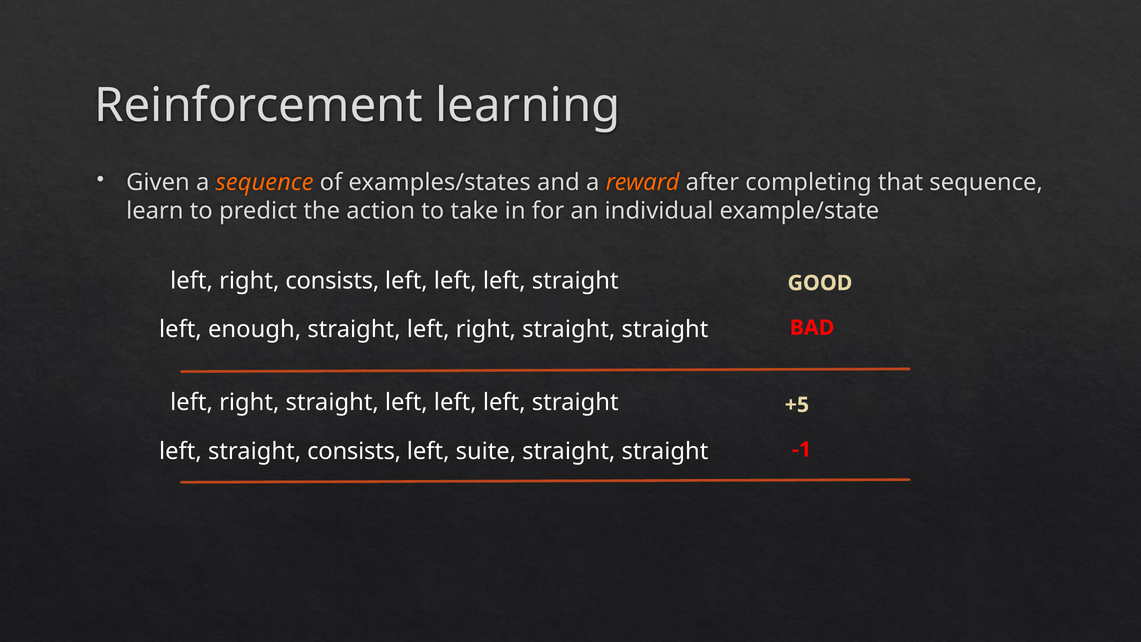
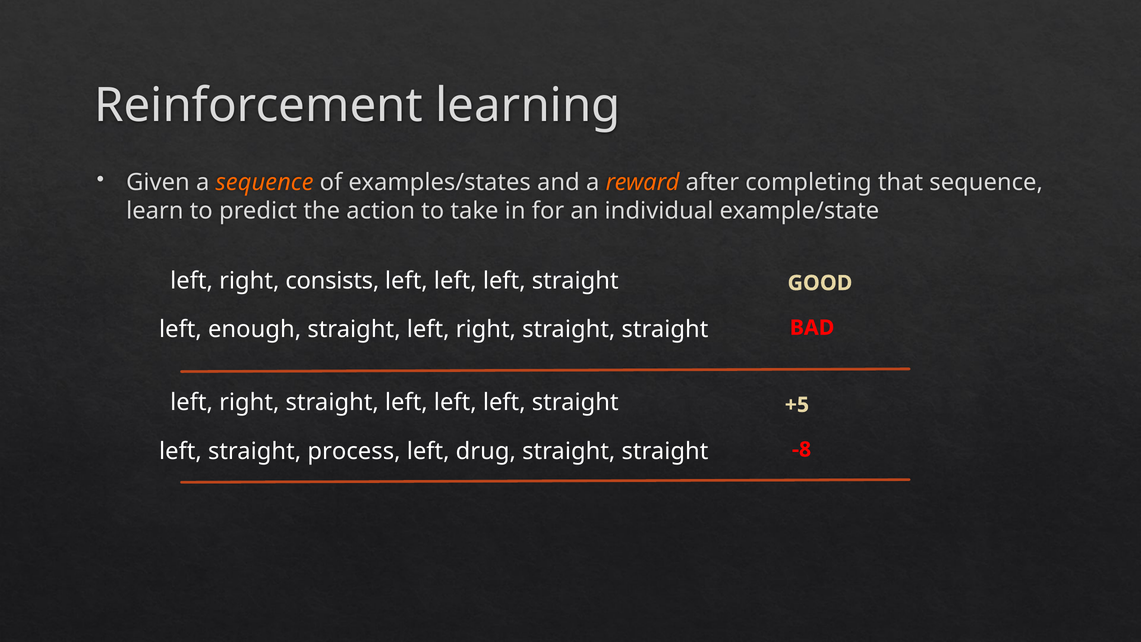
straight consists: consists -> process
suite: suite -> drug
-1: -1 -> -8
